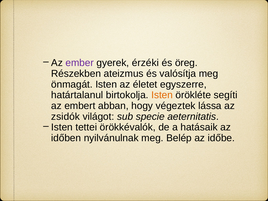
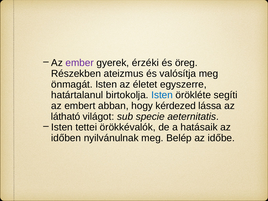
Isten at (162, 95) colour: orange -> blue
végeztek: végeztek -> kérdezed
zsidók: zsidók -> látható
